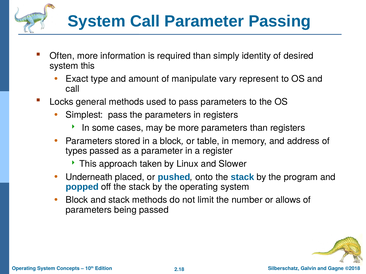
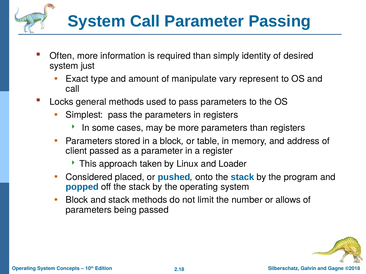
system this: this -> just
types: types -> client
Slower: Slower -> Loader
Underneath: Underneath -> Considered
